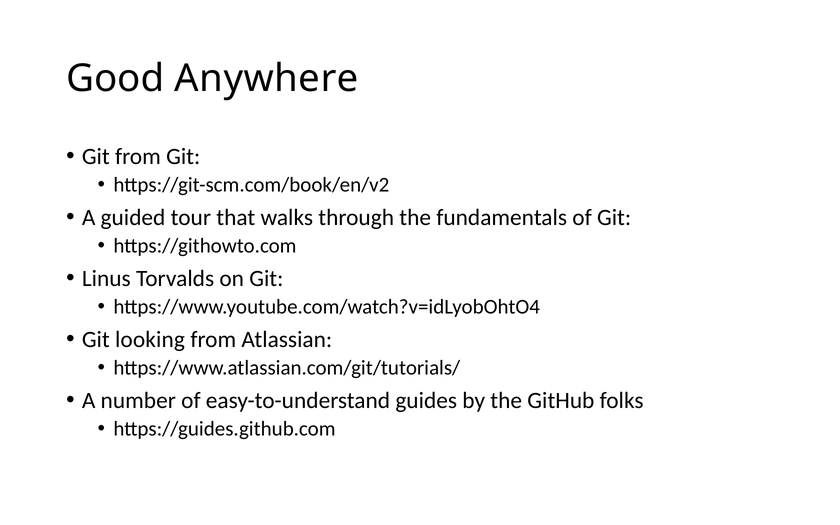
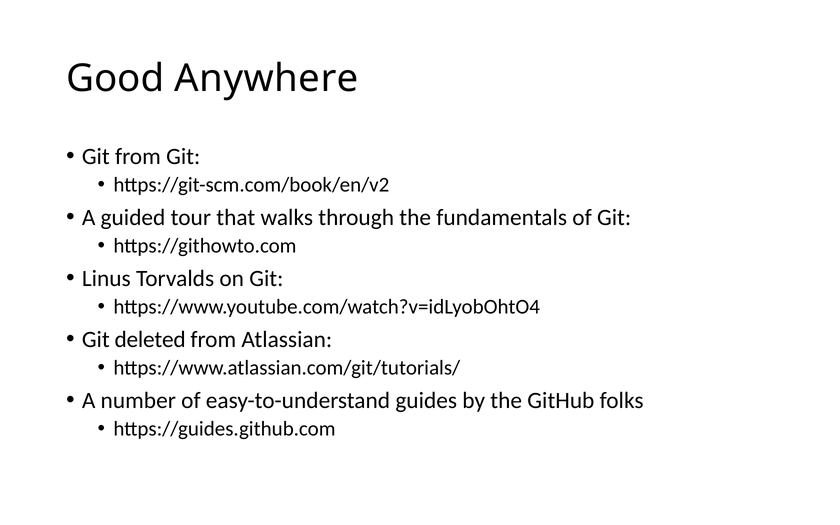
looking: looking -> deleted
